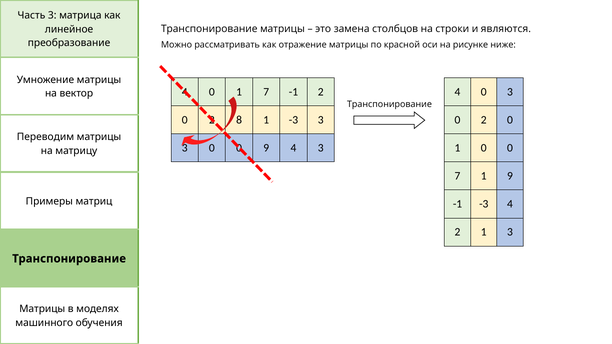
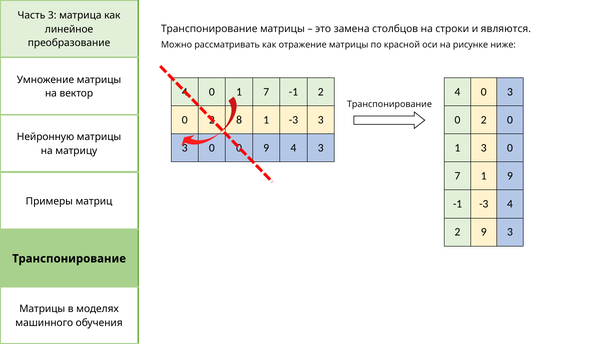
Переводим: Переводим -> Нейронную
1 0: 0 -> 3
2 1: 1 -> 9
